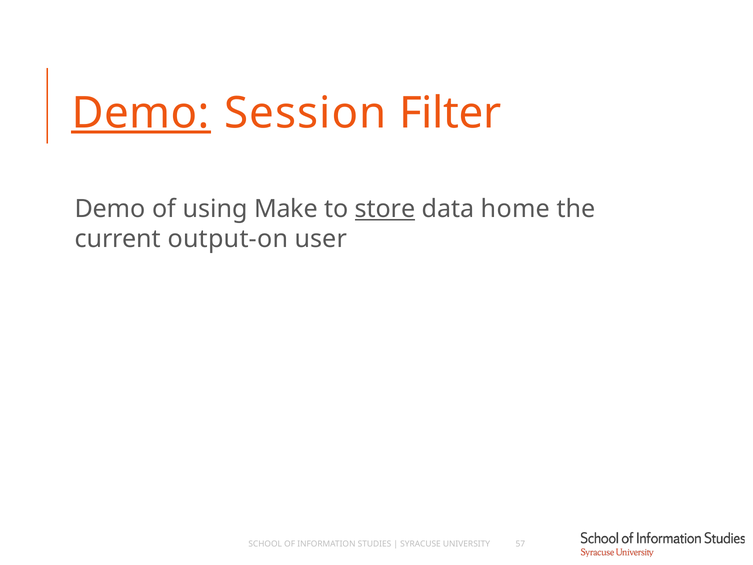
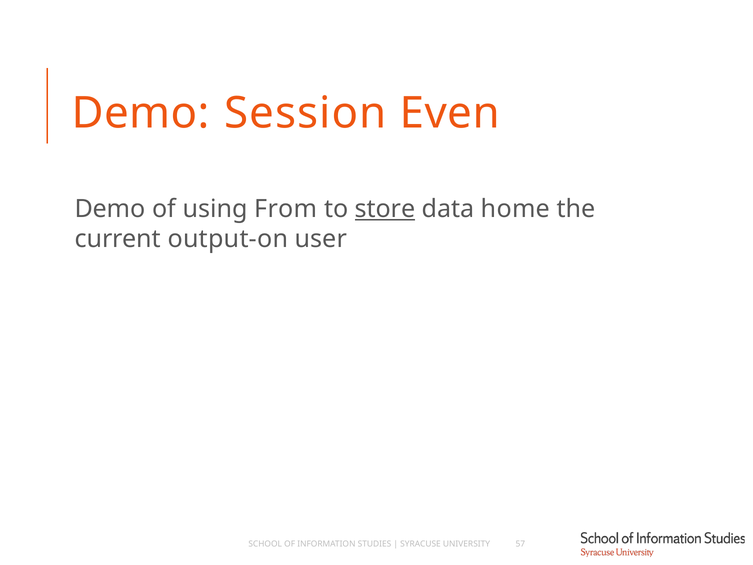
Demo at (141, 113) underline: present -> none
Filter: Filter -> Even
Make: Make -> From
